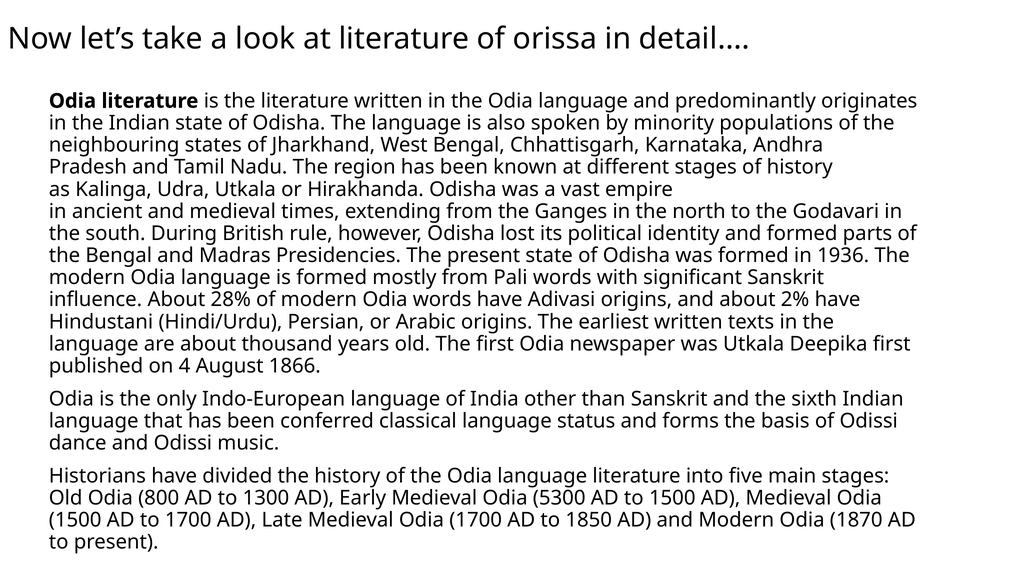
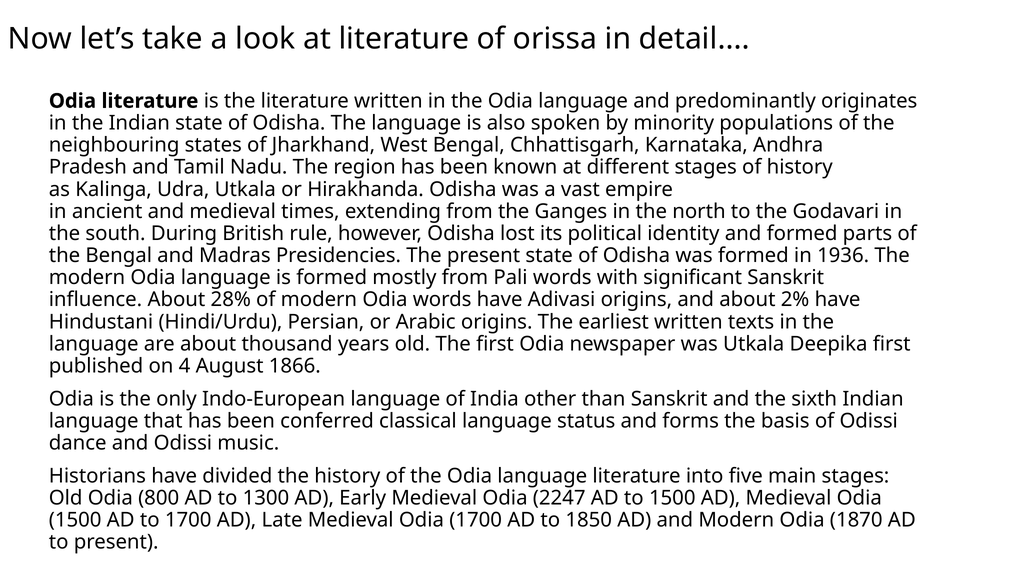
5300: 5300 -> 2247
